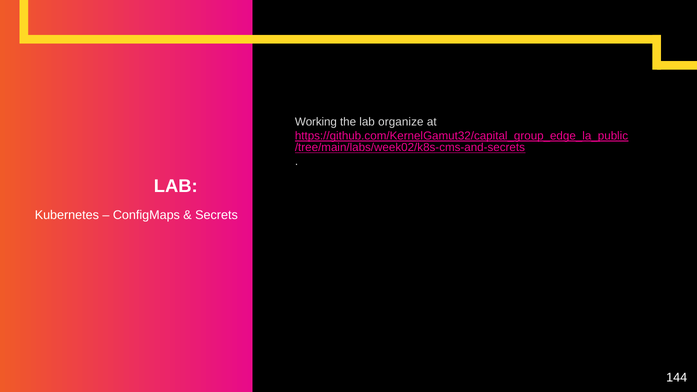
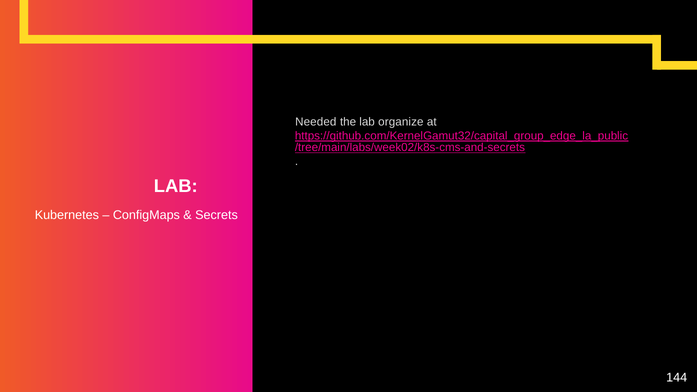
Working: Working -> Needed
